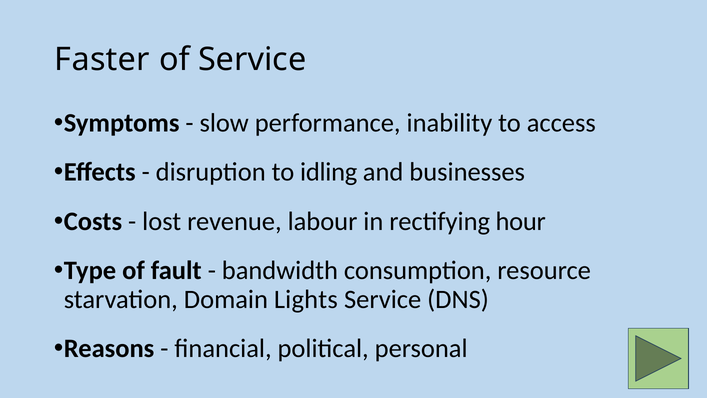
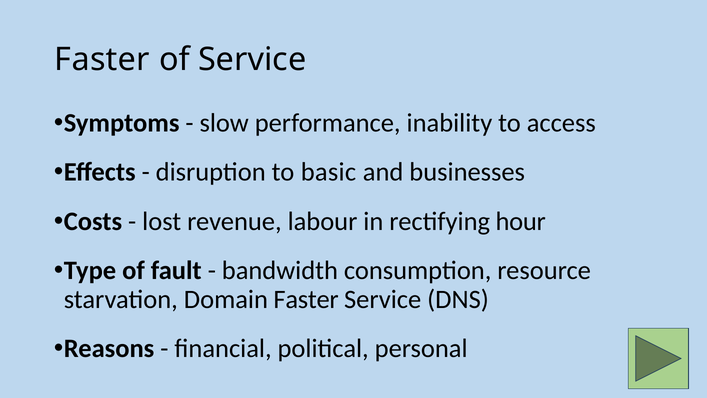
idling: idling -> basic
Domain Lights: Lights -> Faster
